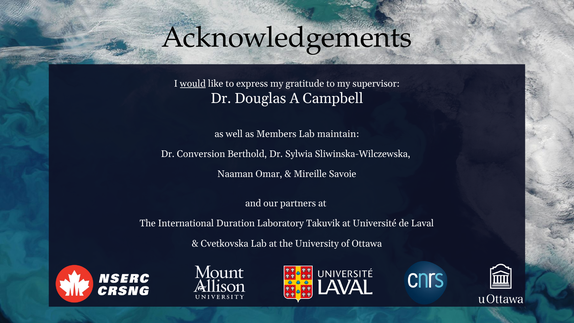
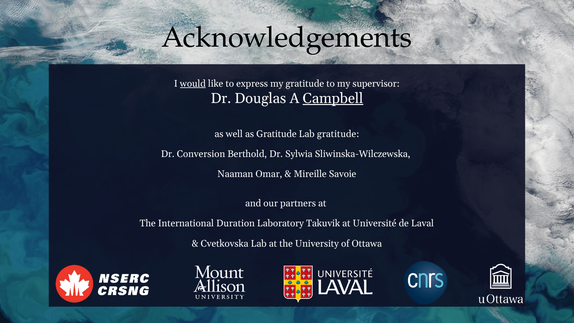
Campbell underline: none -> present
as Members: Members -> Gratitude
Lab maintain: maintain -> gratitude
